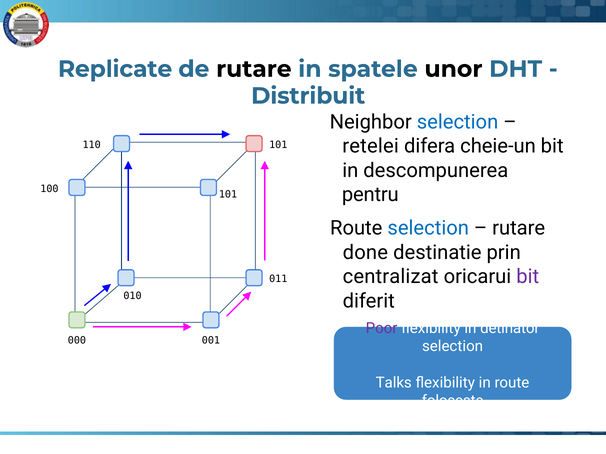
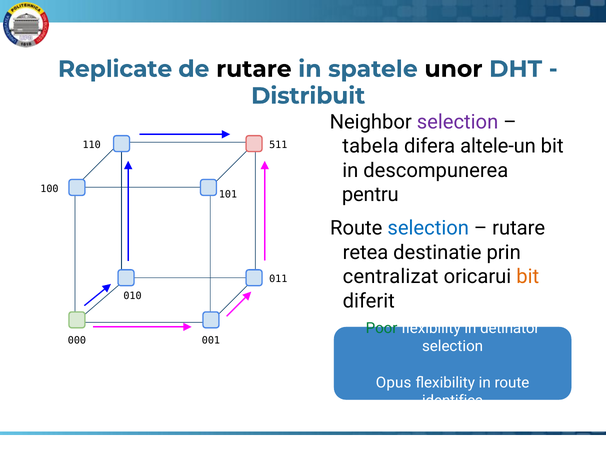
selection at (458, 122) colour: blue -> purple
retelei: retelei -> tabela
cheie-un: cheie-un -> altele-un
110 101: 101 -> 511
done: done -> retea
bit at (528, 277) colour: purple -> orange
Poor colour: purple -> green
Talks: Talks -> Opus
foloseste: foloseste -> identifica
